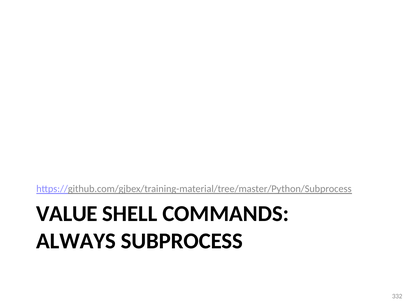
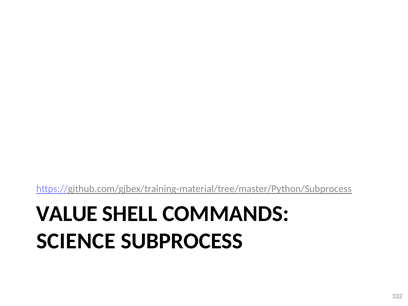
ALWAYS: ALWAYS -> SCIENCE
